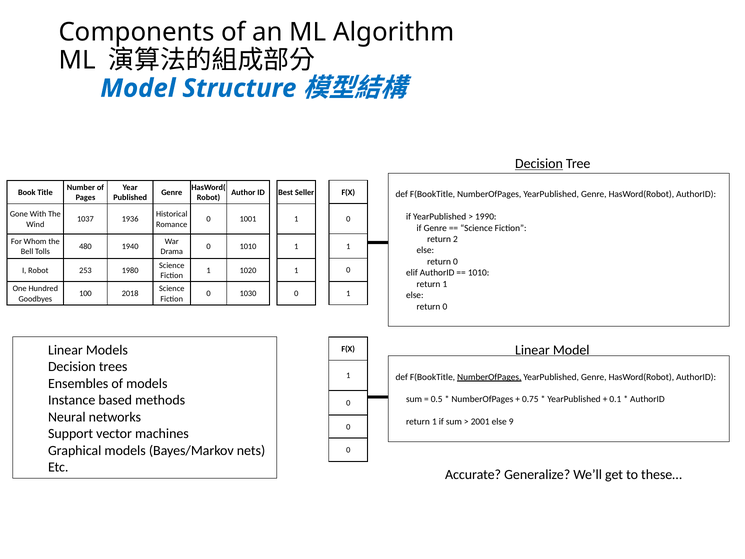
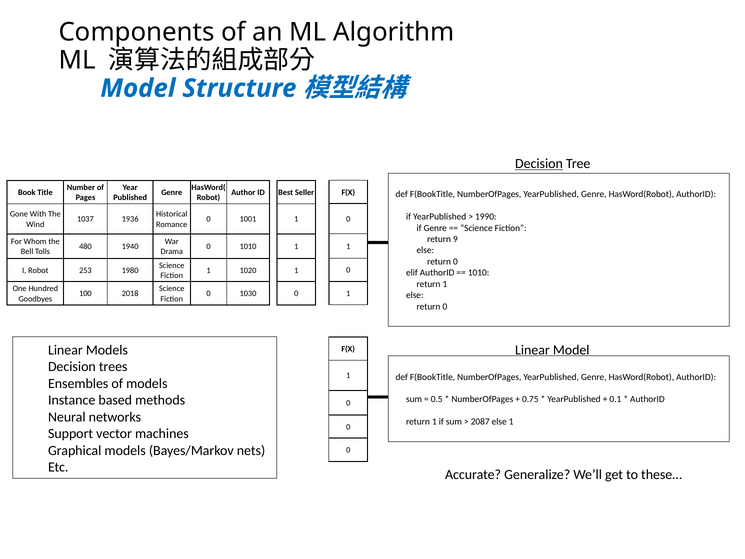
2: 2 -> 9
NumberOfPages at (489, 377) underline: present -> none
2001: 2001 -> 2087
else 9: 9 -> 1
